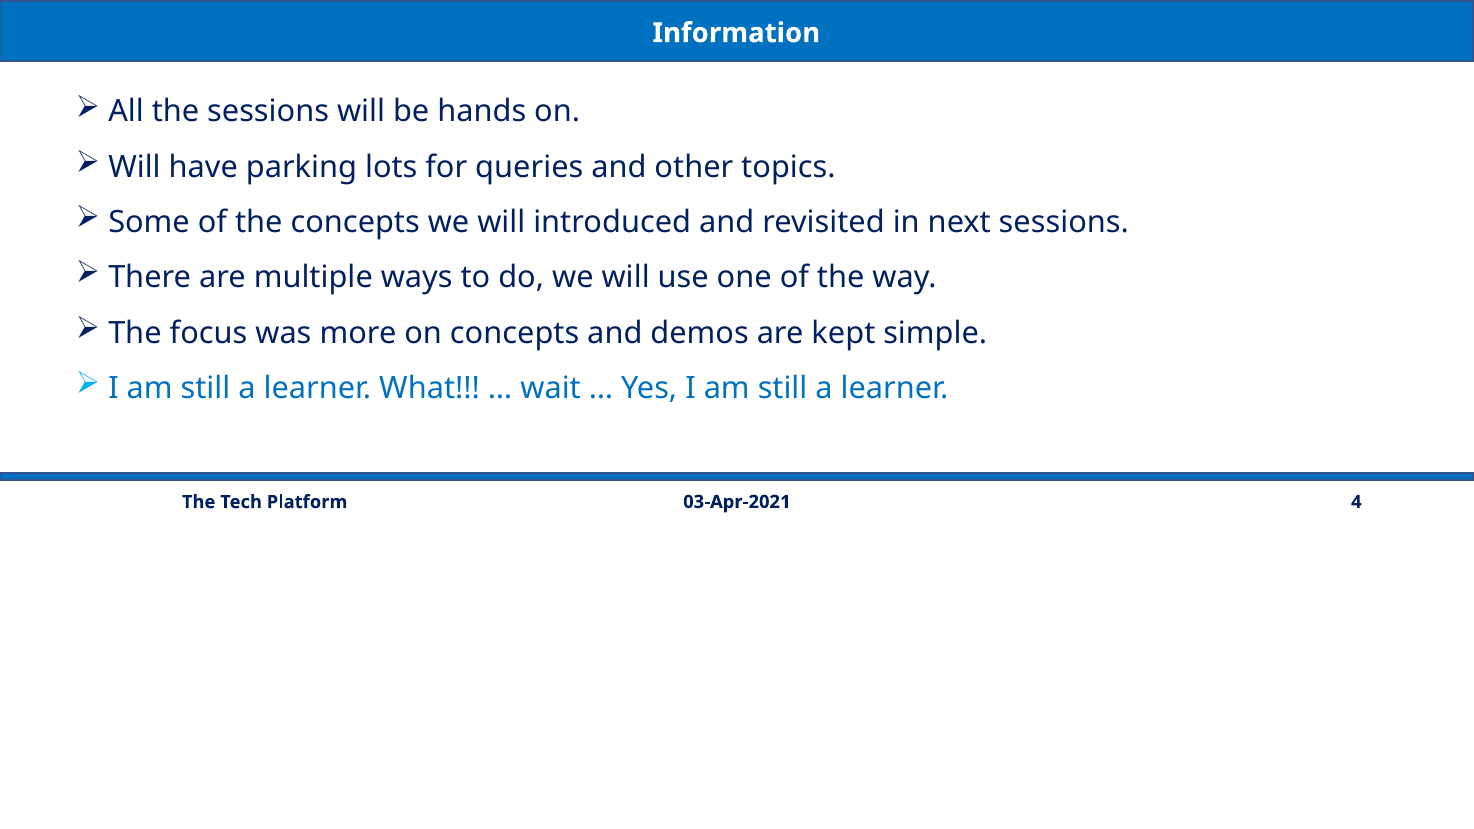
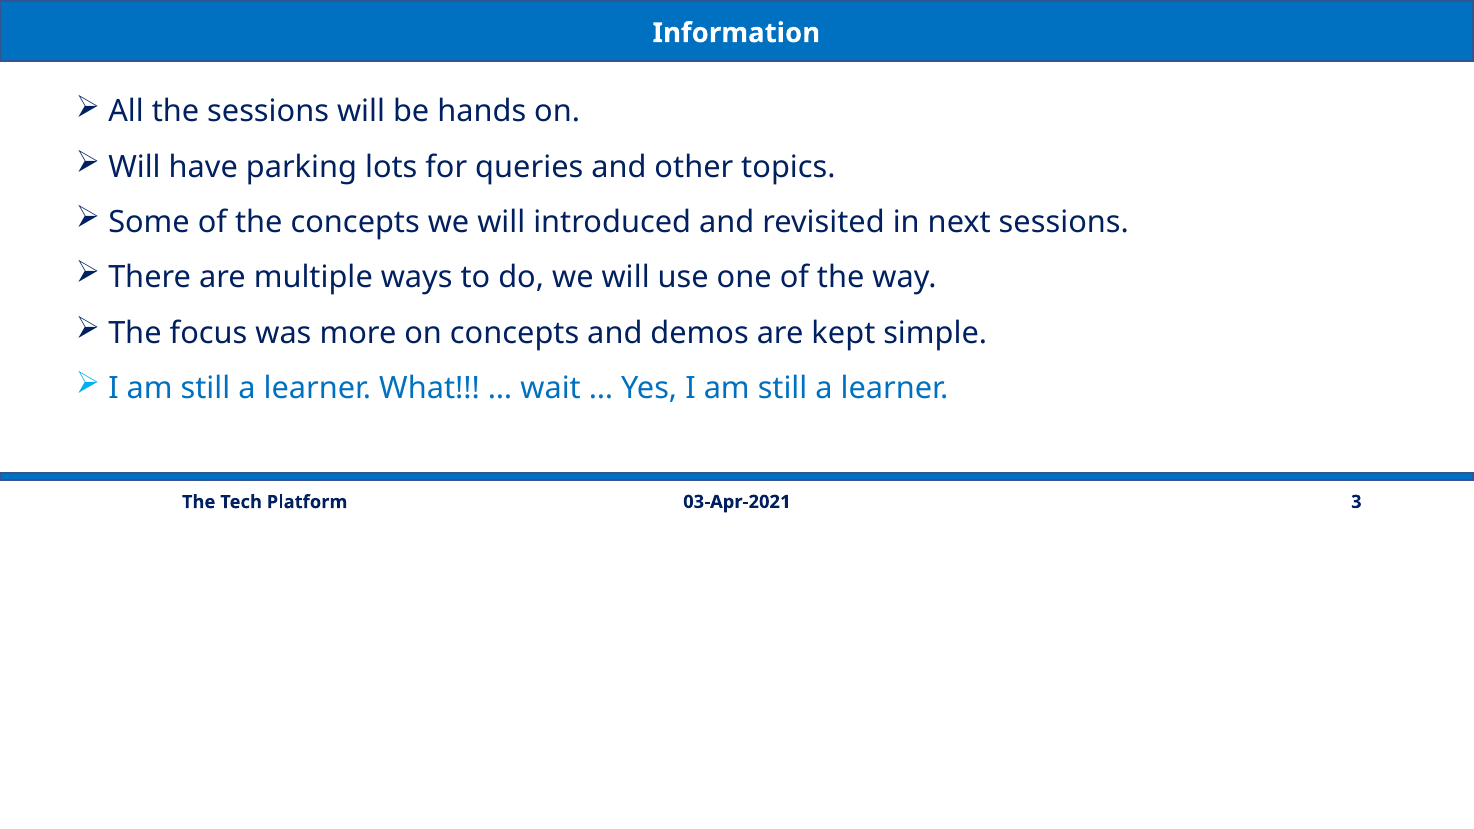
4: 4 -> 3
